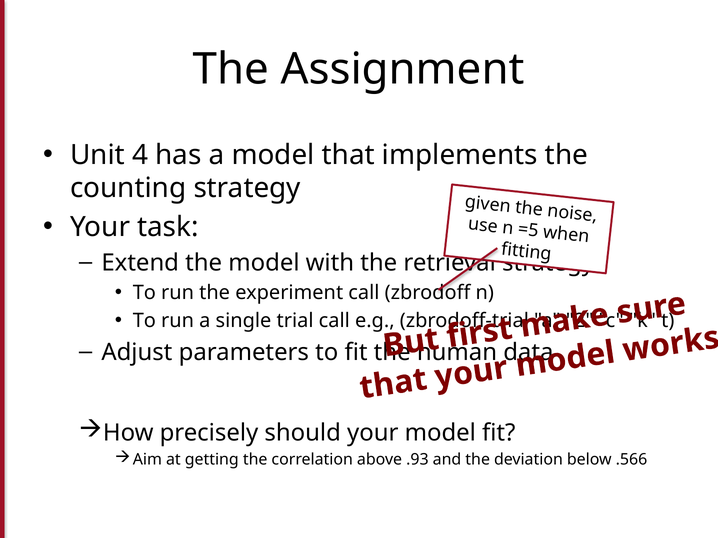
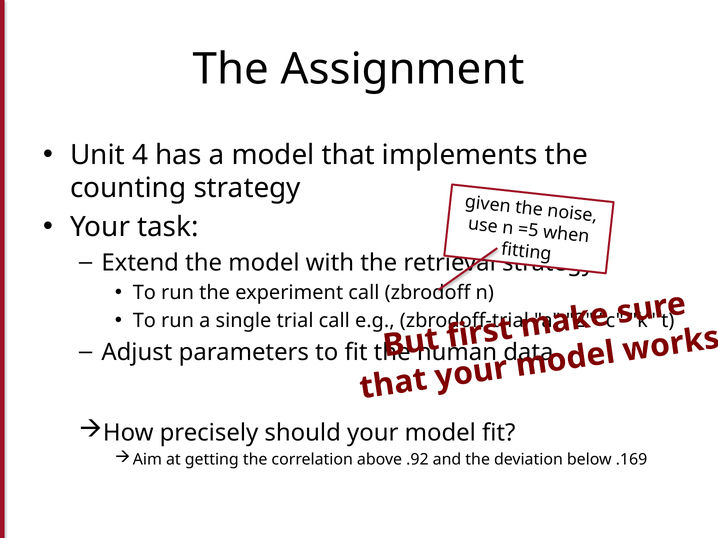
.93: .93 -> .92
.566: .566 -> .169
